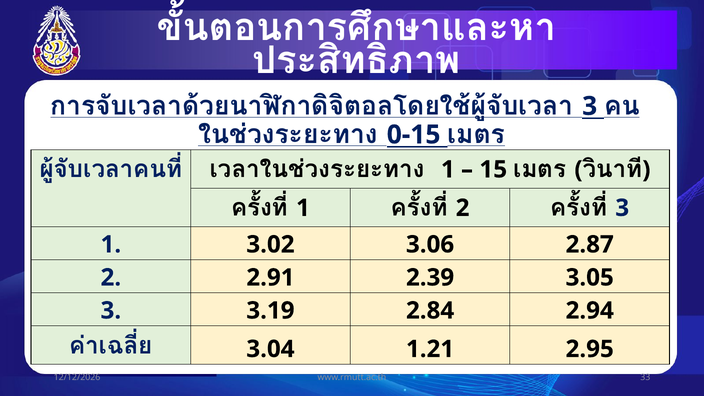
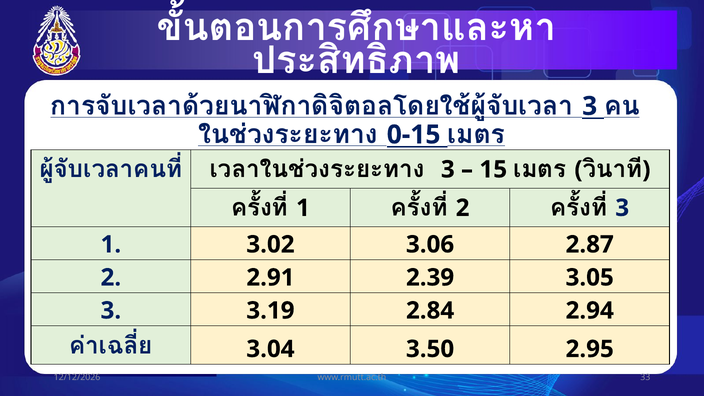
1 at (448, 169): 1 -> 3
1.21: 1.21 -> 3.50
